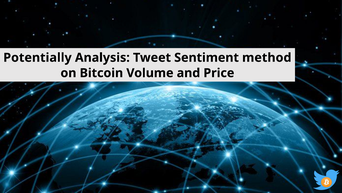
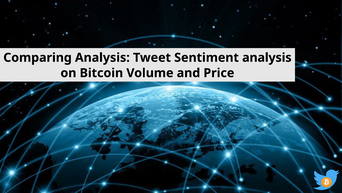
Potentially: Potentially -> Comparing
Sentiment method: method -> analysis
